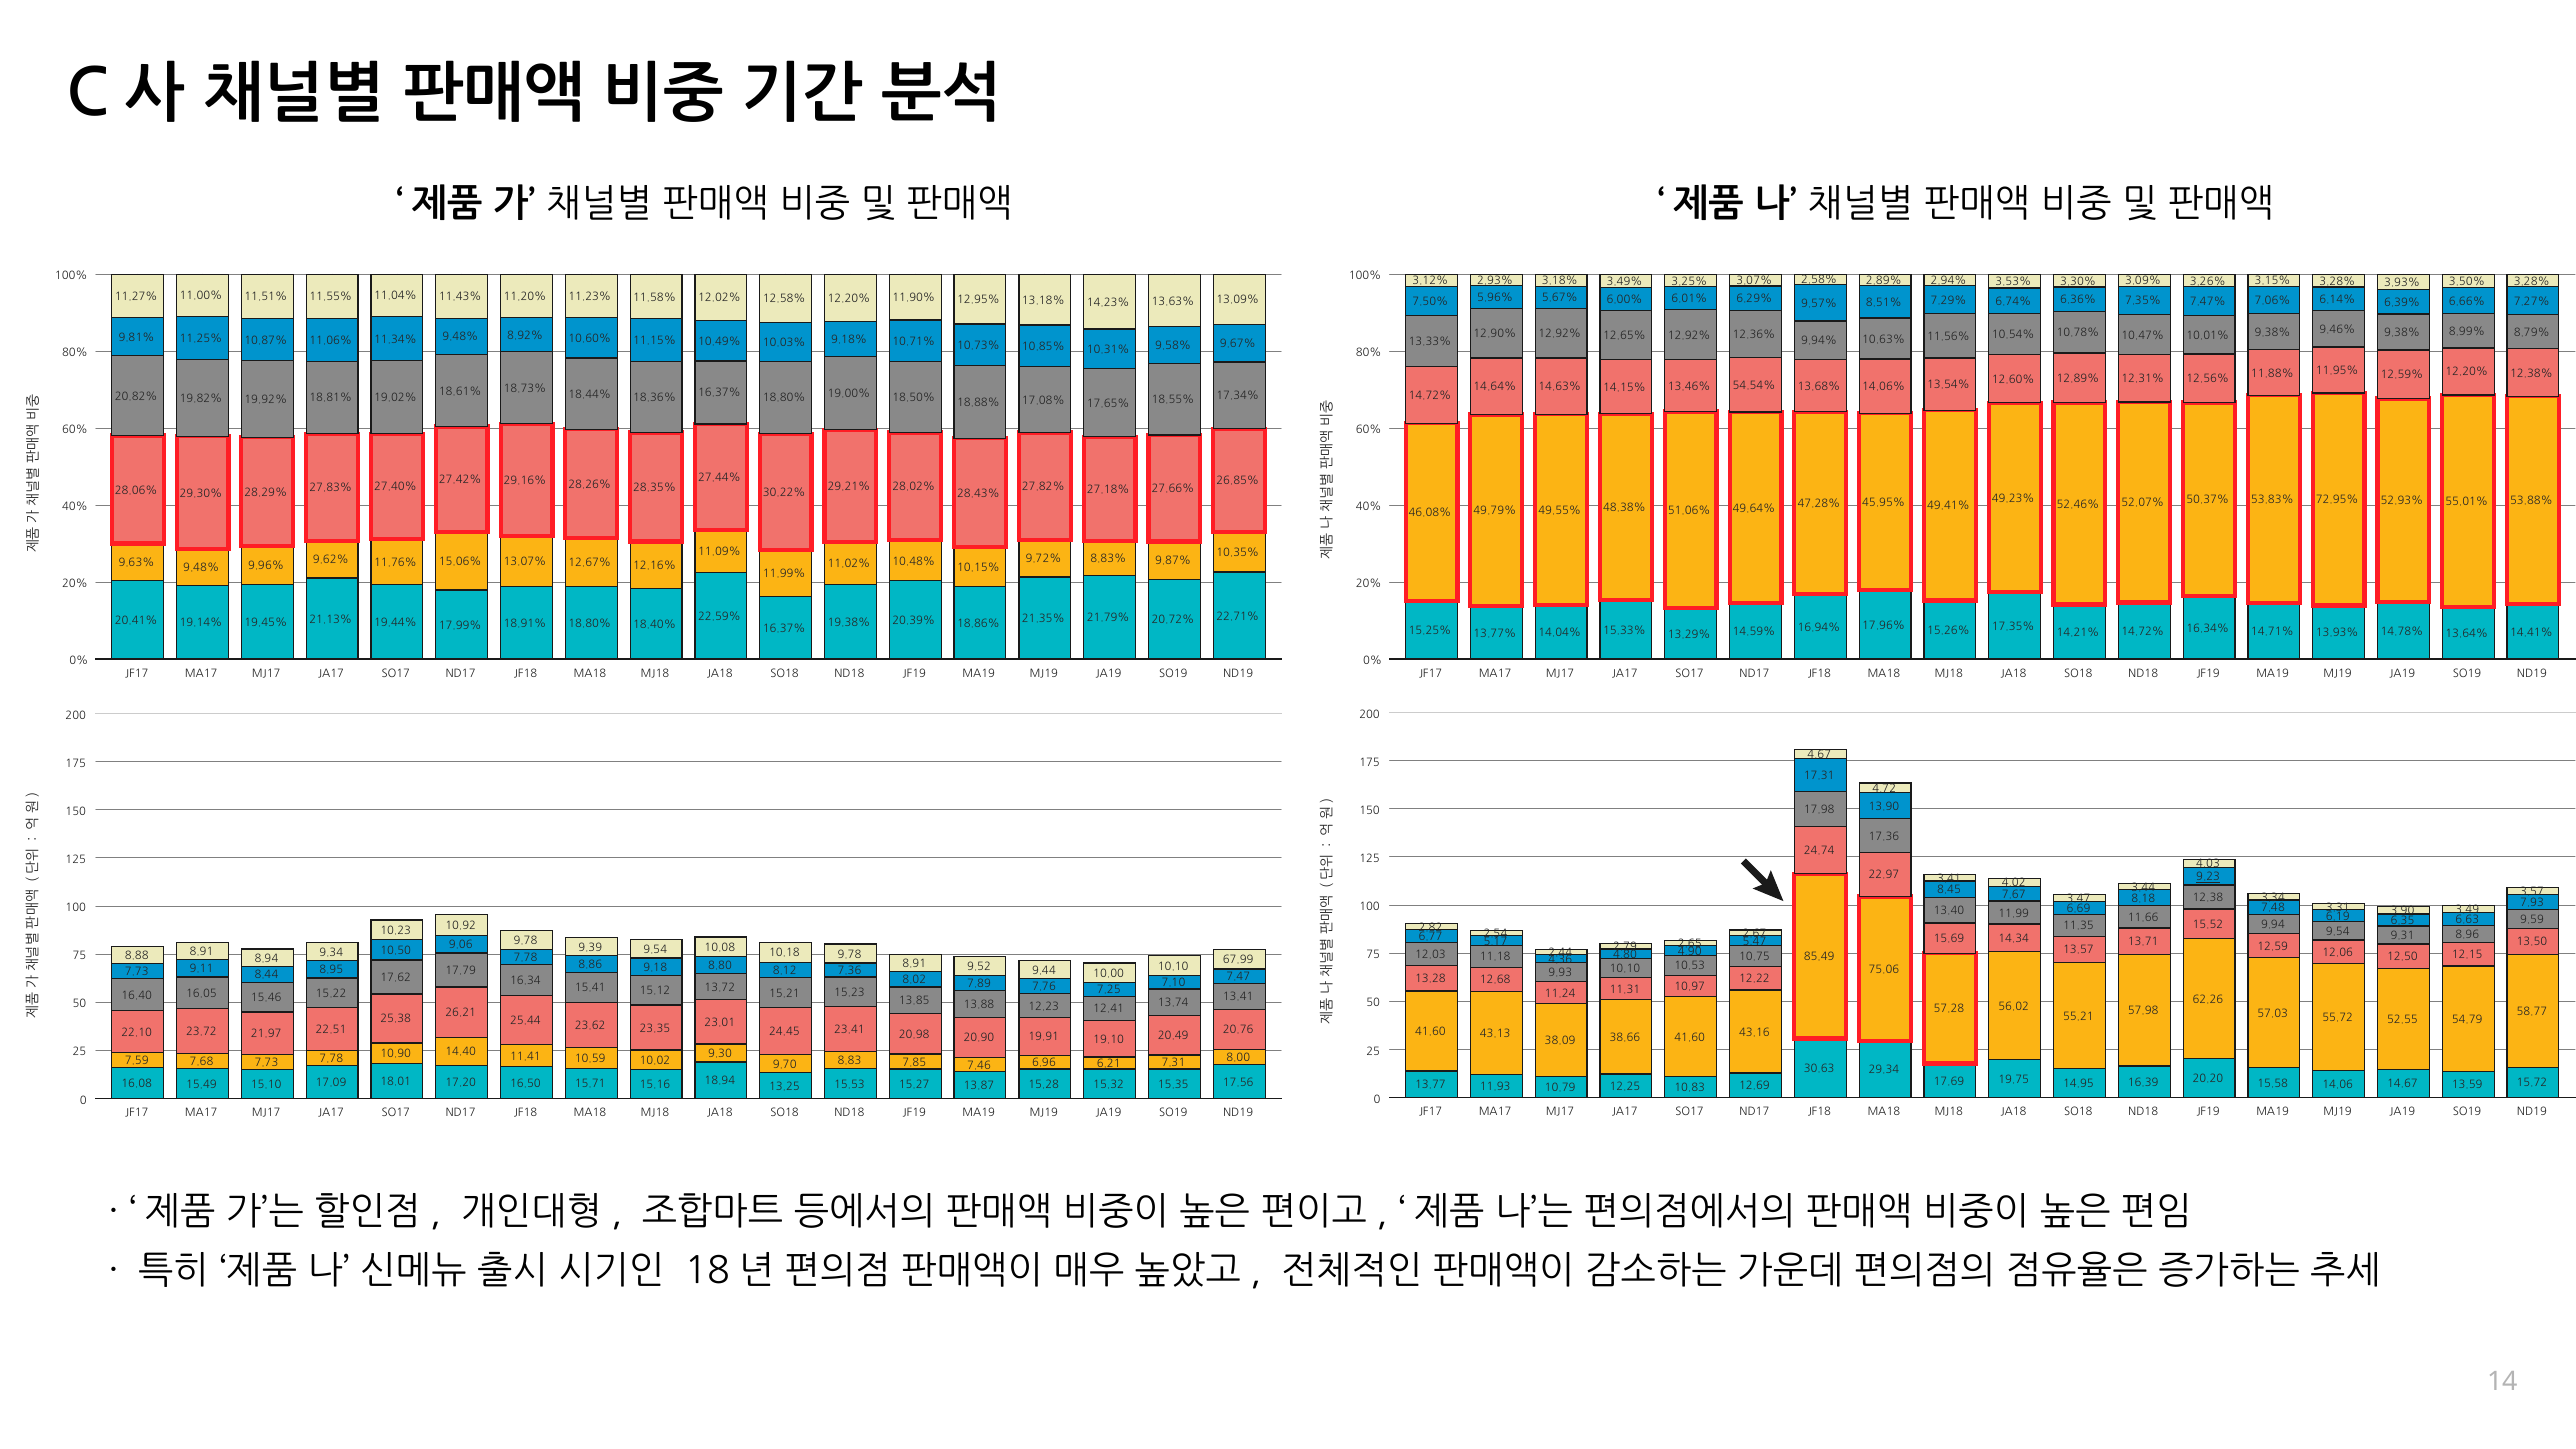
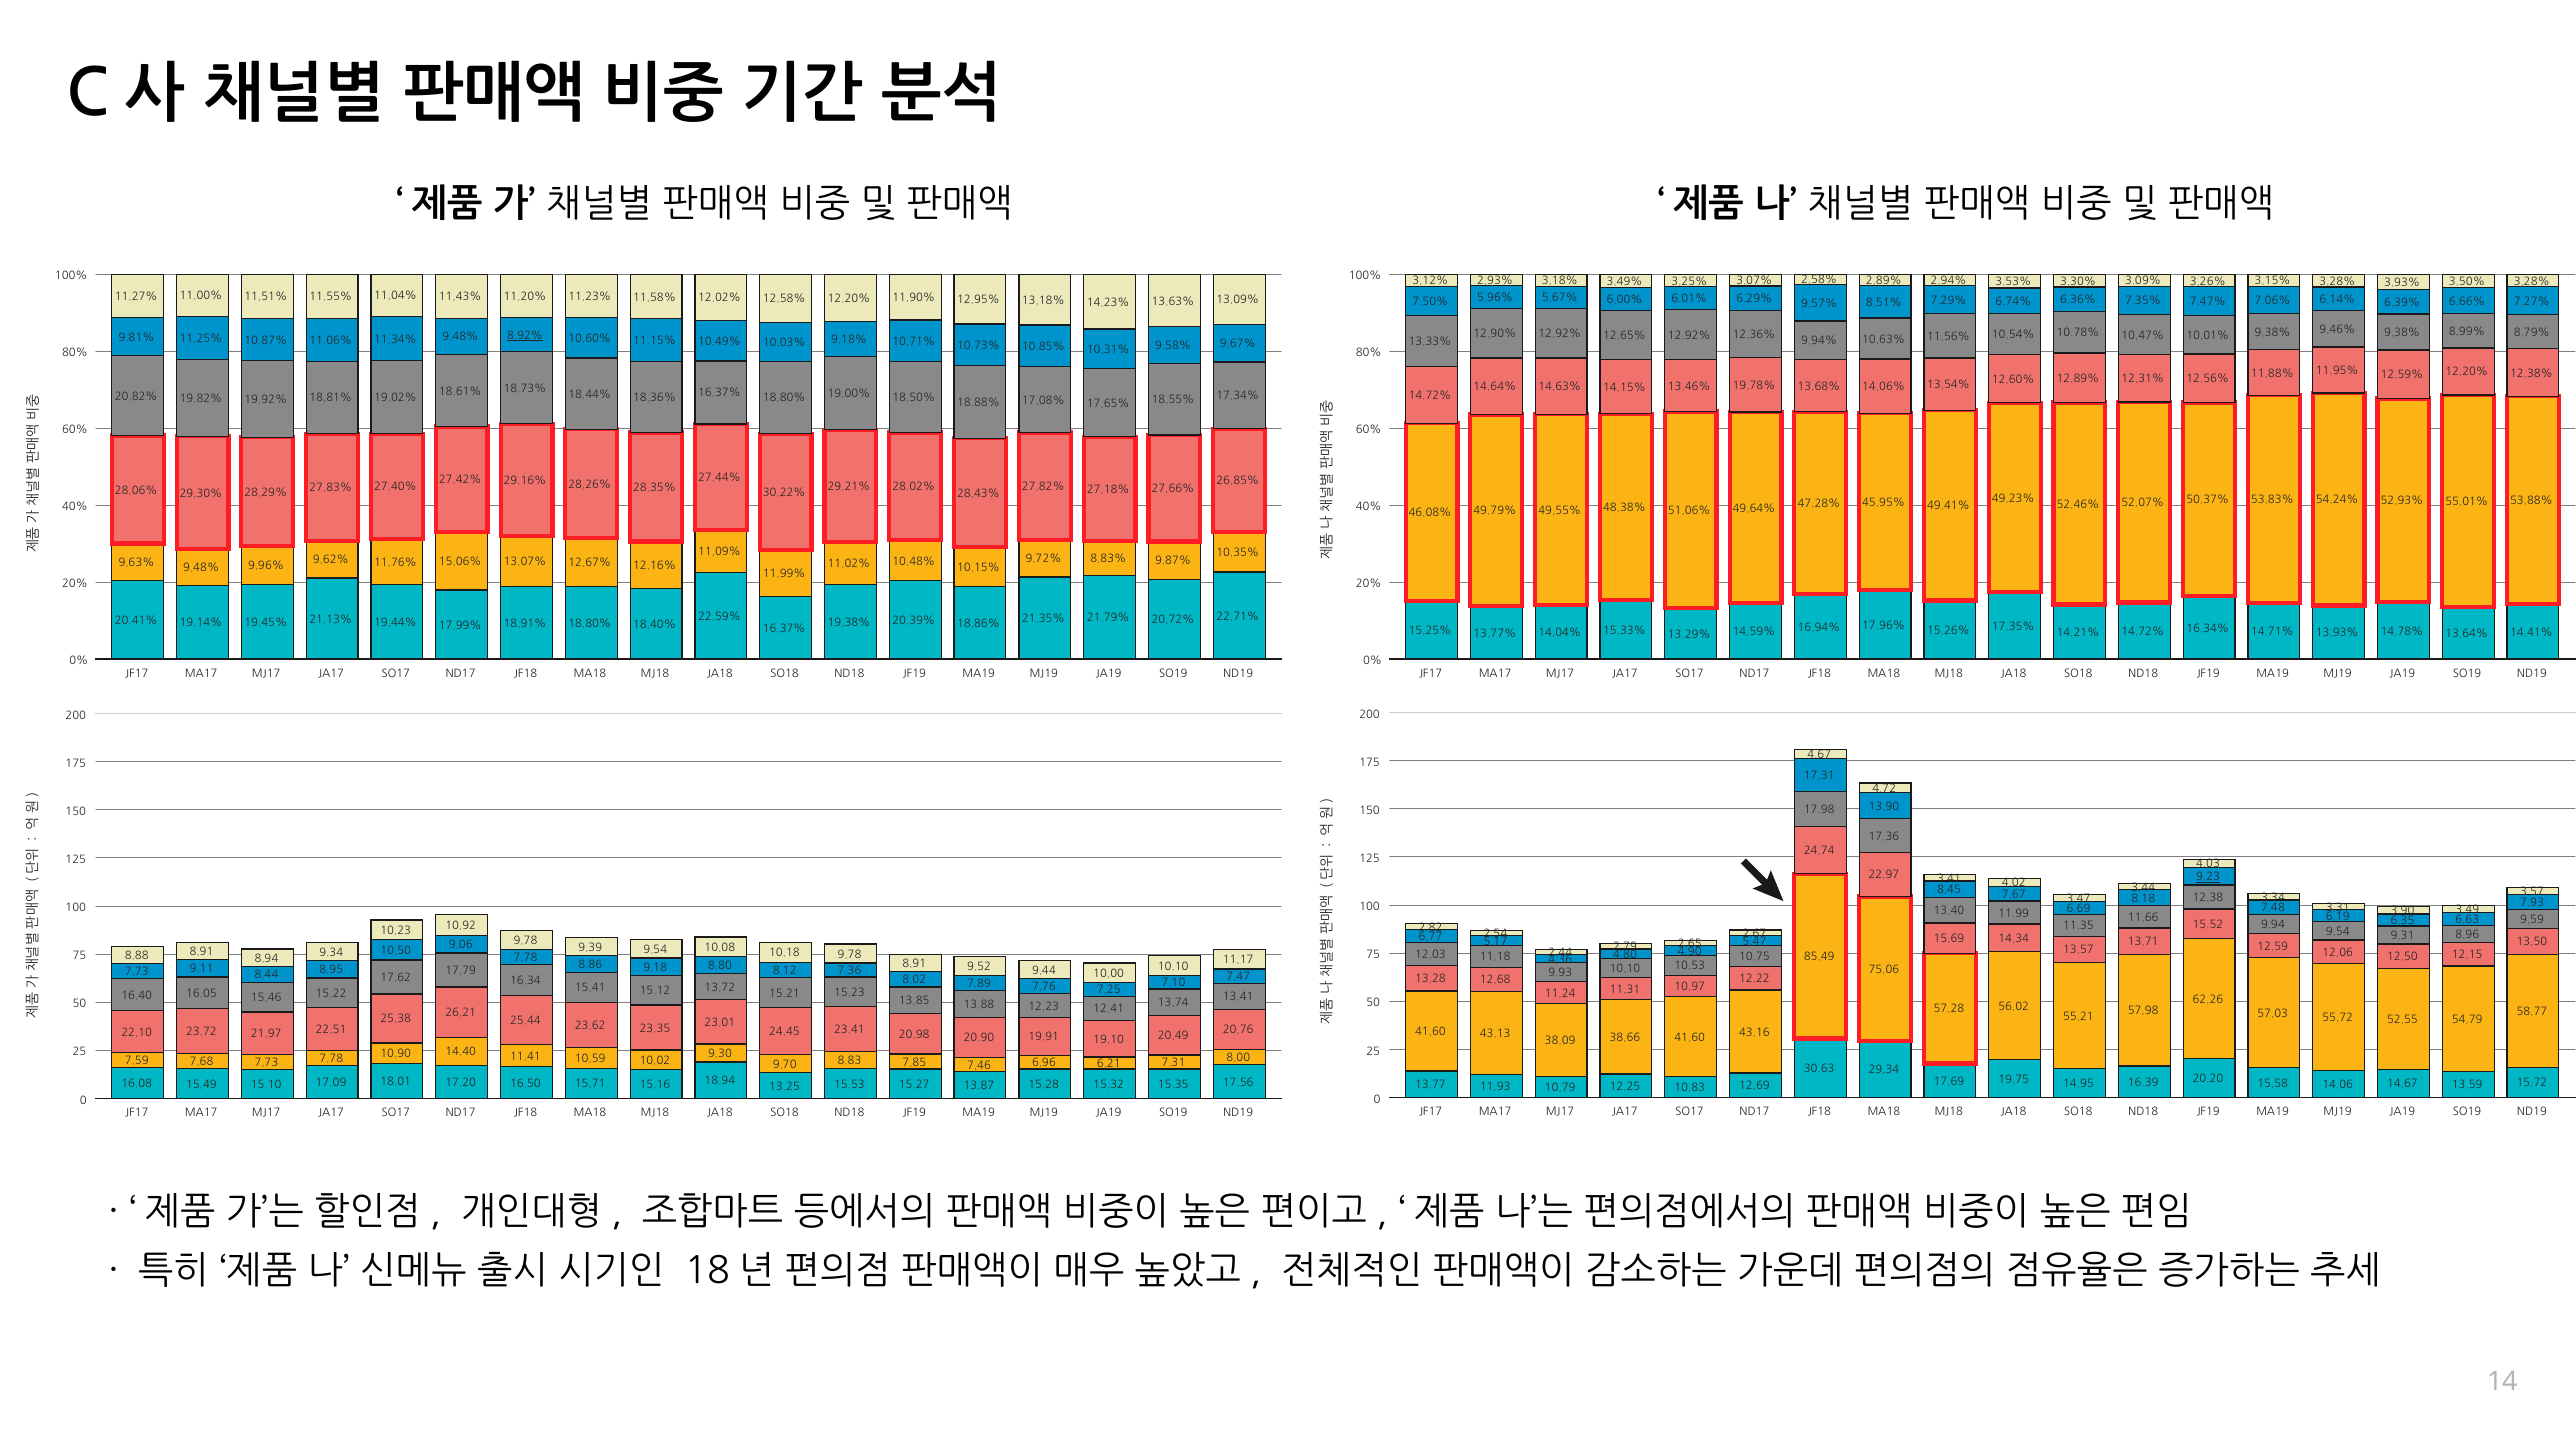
8.92% underline: none -> present
54.54%: 54.54% -> 19.78%
72.95%: 72.95% -> 54.24%
67.99: 67.99 -> 11.17
